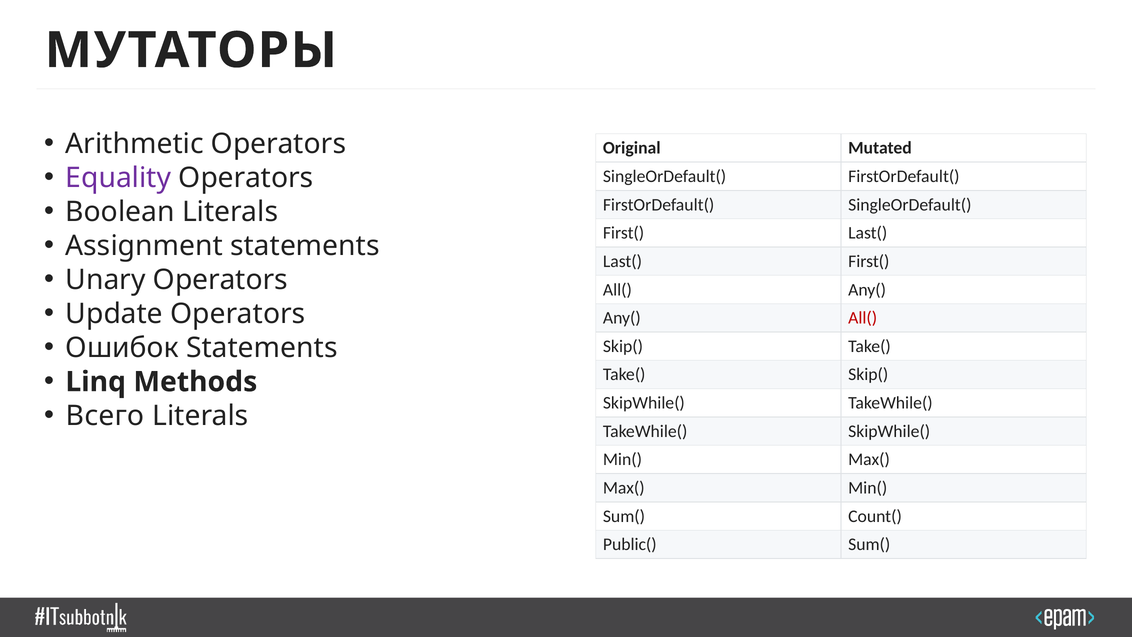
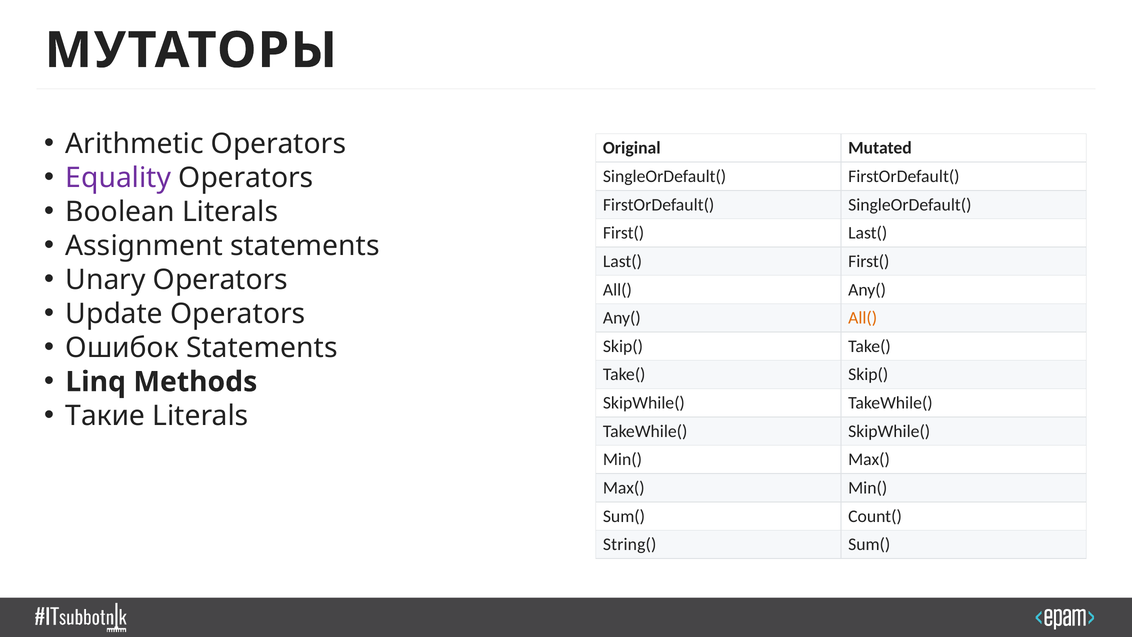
All( at (863, 318) colour: red -> orange
Всего: Всего -> Такие
Public(: Public( -> String(
